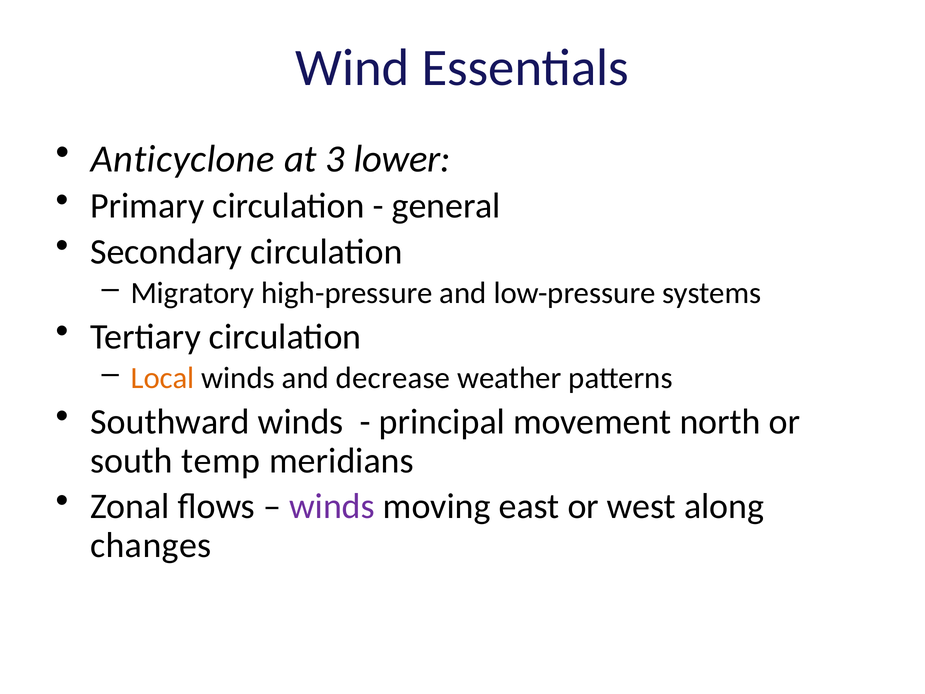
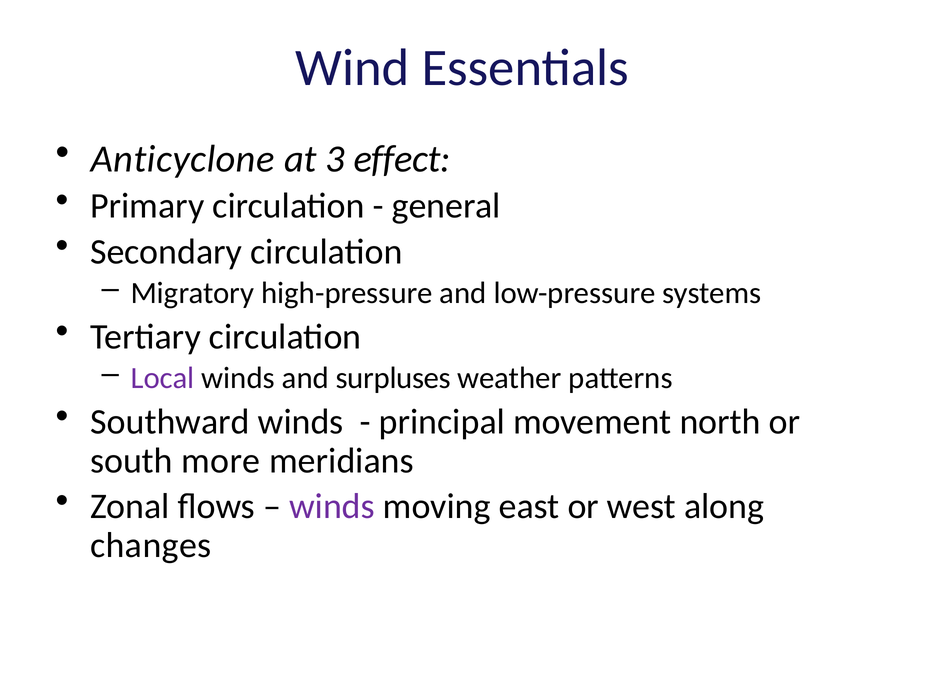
lower: lower -> effect
Local colour: orange -> purple
decrease: decrease -> surpluses
temp: temp -> more
